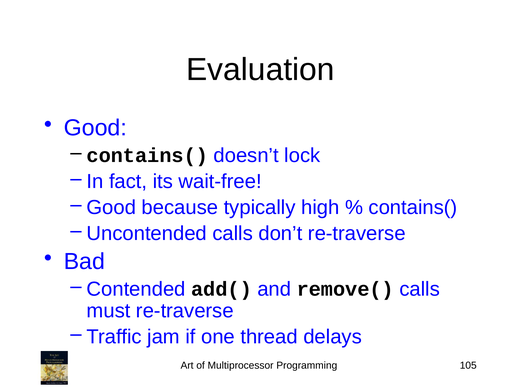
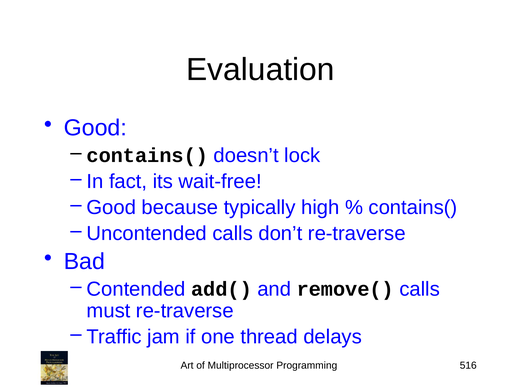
105: 105 -> 516
